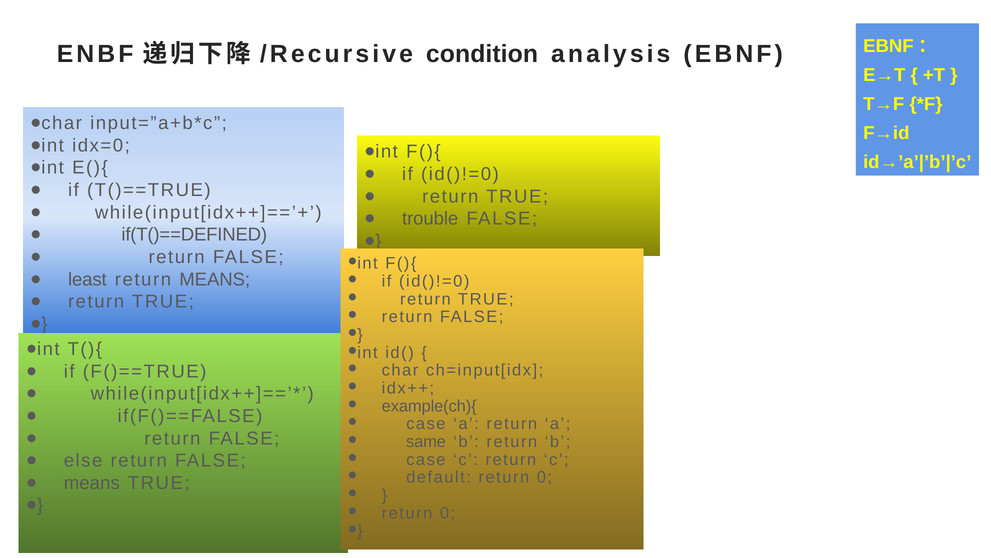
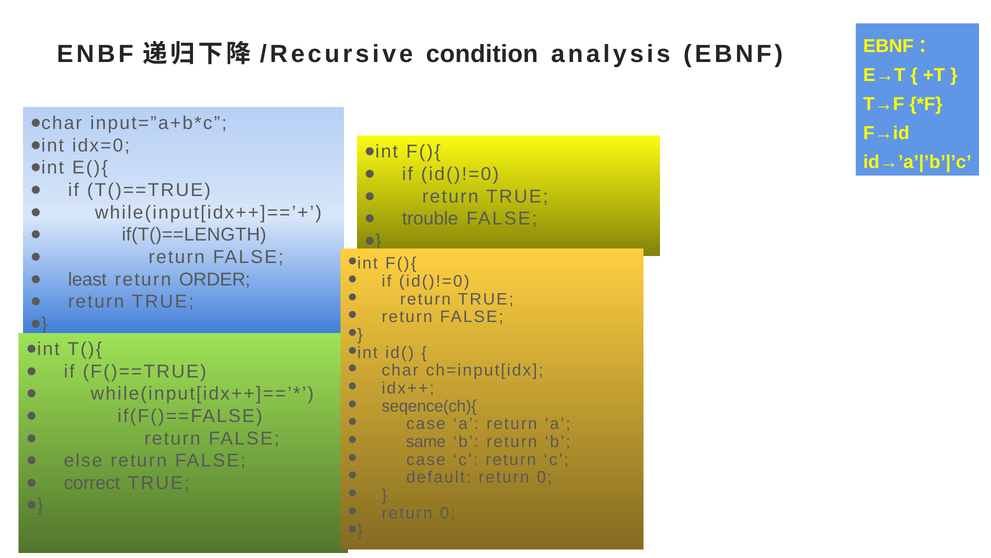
if(T()==DEFINED: if(T()==DEFINED -> if(T()==LENGTH
return MEANS: MEANS -> ORDER
example(ch){: example(ch){ -> seqence(ch){
means at (92, 483): means -> correct
